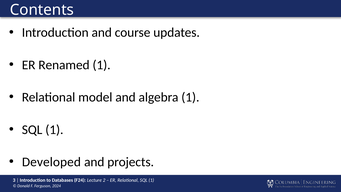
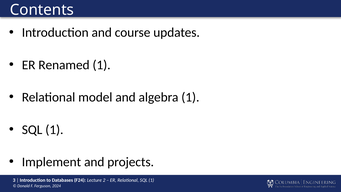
Developed: Developed -> Implement
